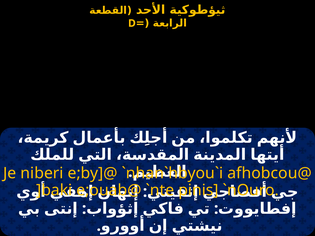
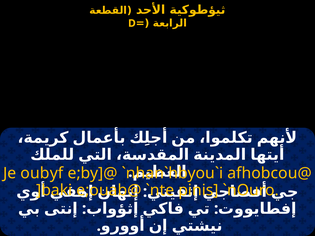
niberi: niberi -> oubyf
